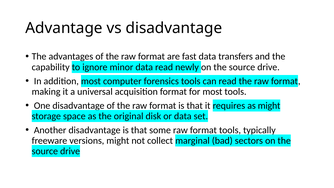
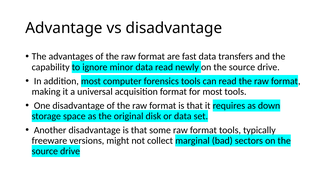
as might: might -> down
